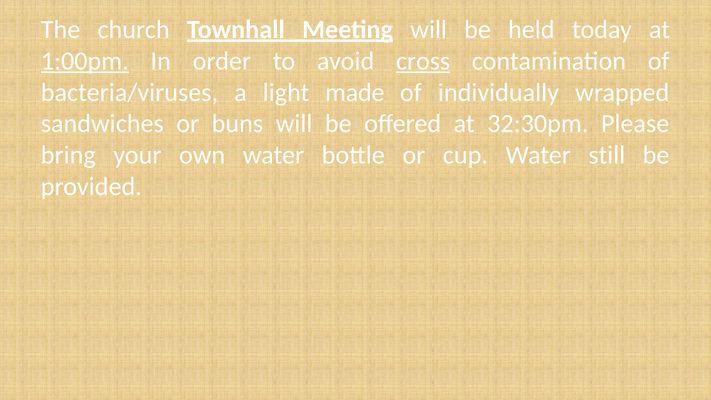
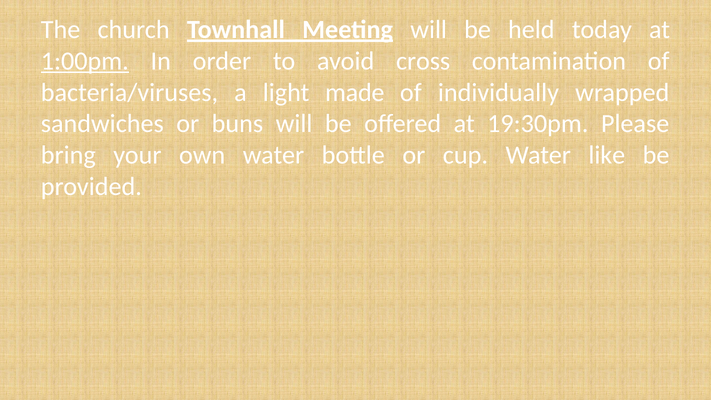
cross underline: present -> none
32:30pm: 32:30pm -> 19:30pm
still: still -> like
